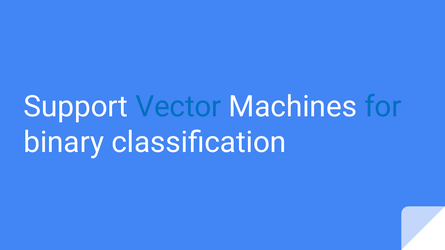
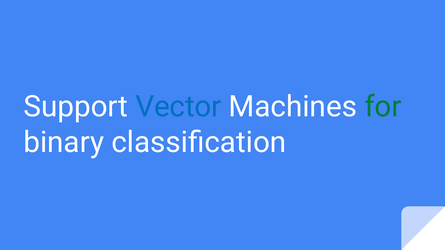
for colour: blue -> green
